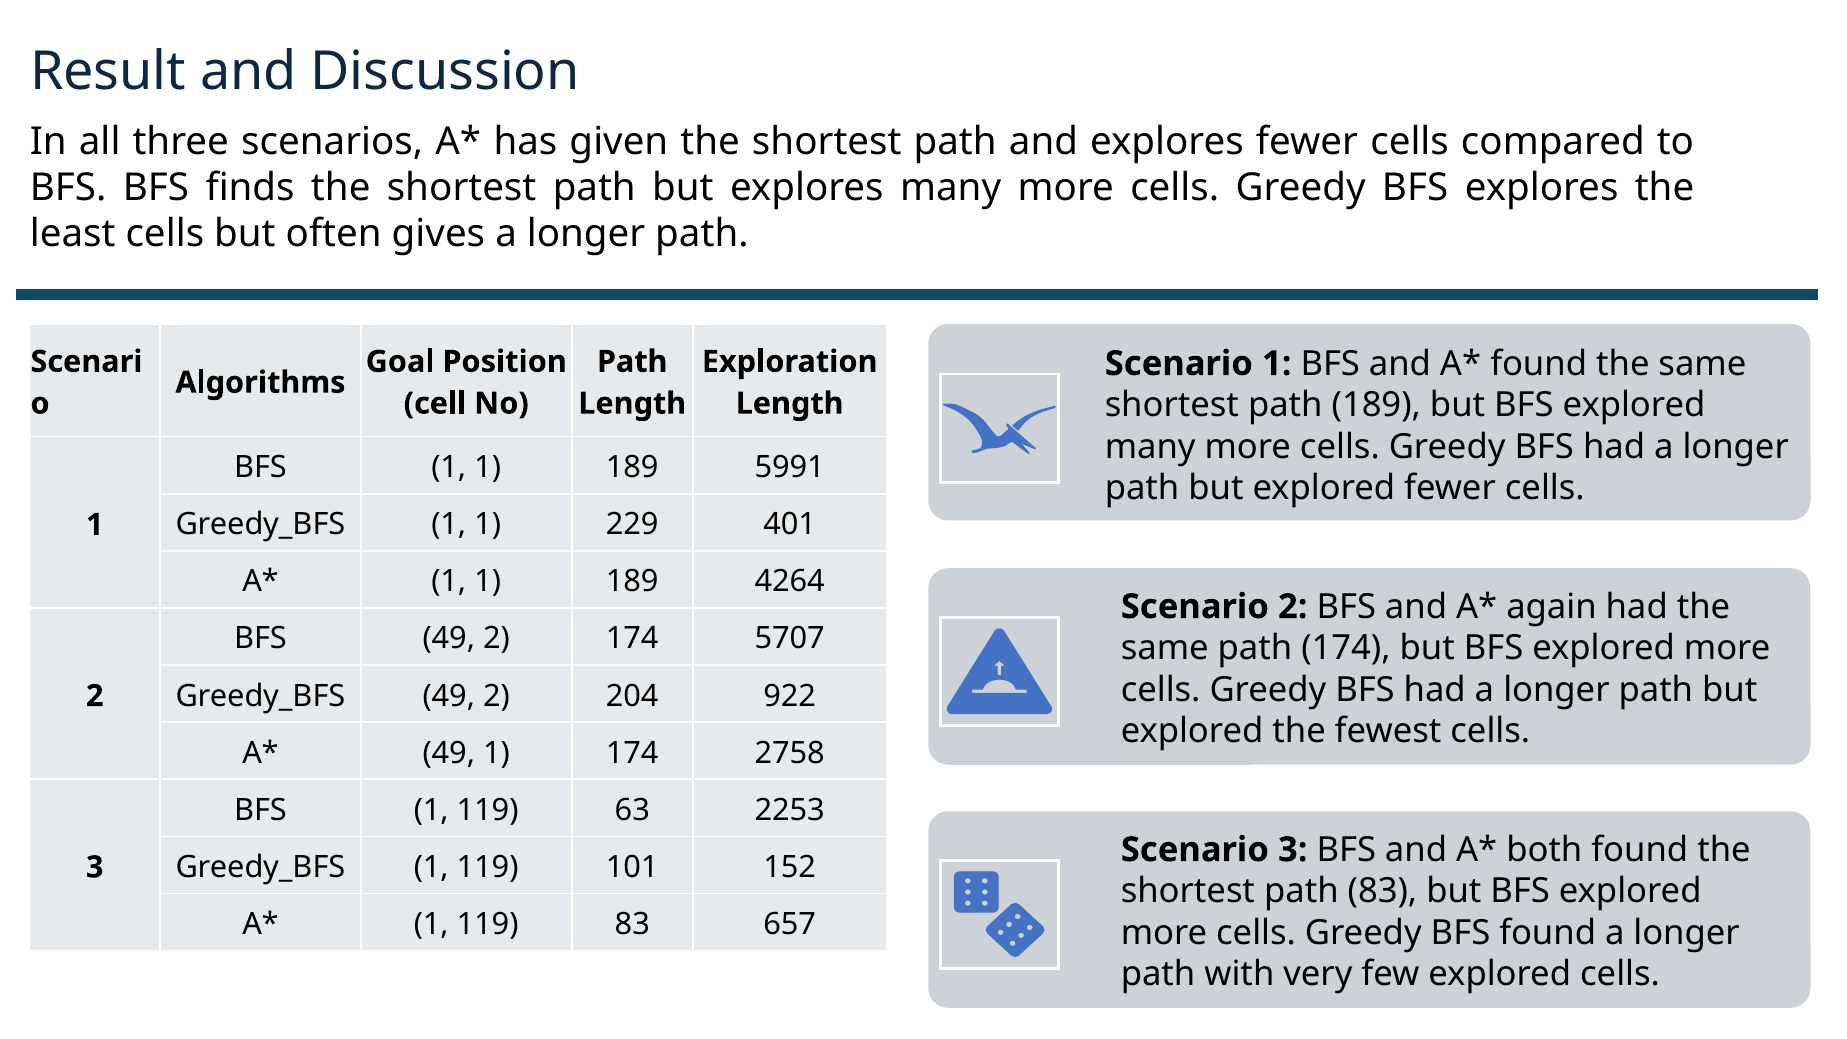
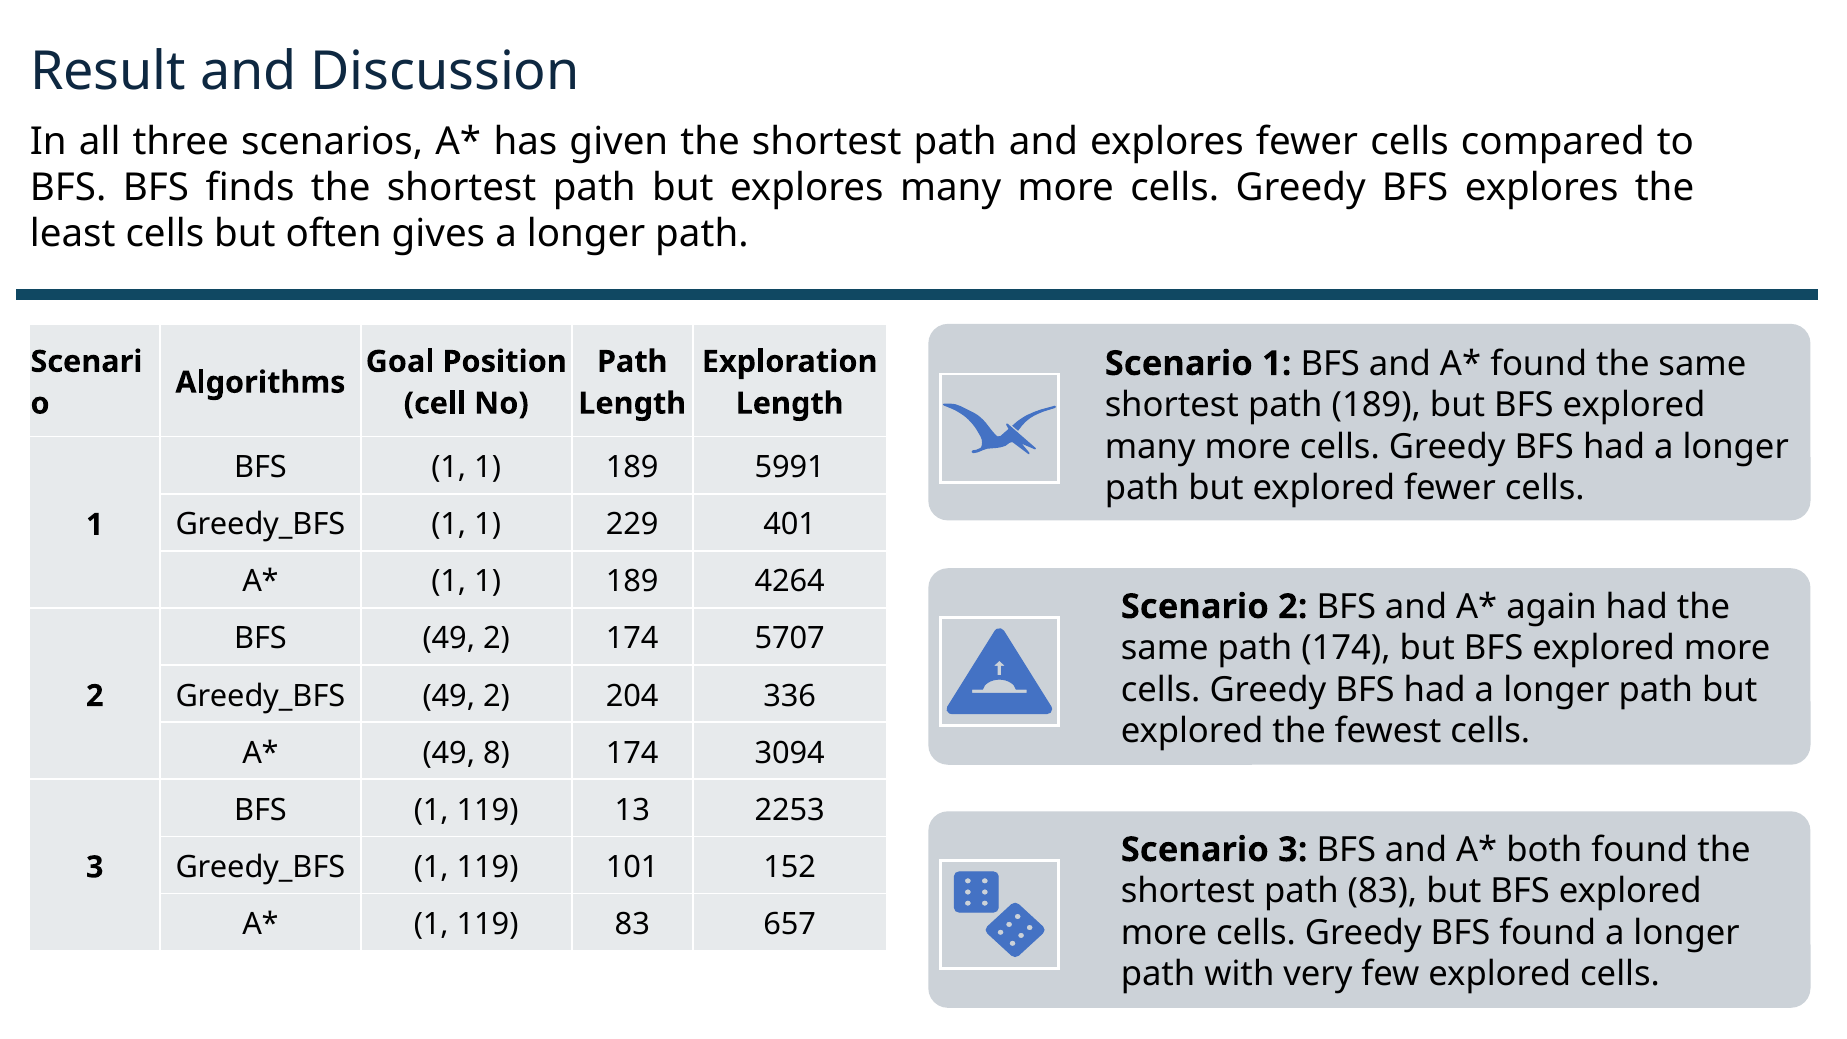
922: 922 -> 336
49 1: 1 -> 8
2758: 2758 -> 3094
63: 63 -> 13
